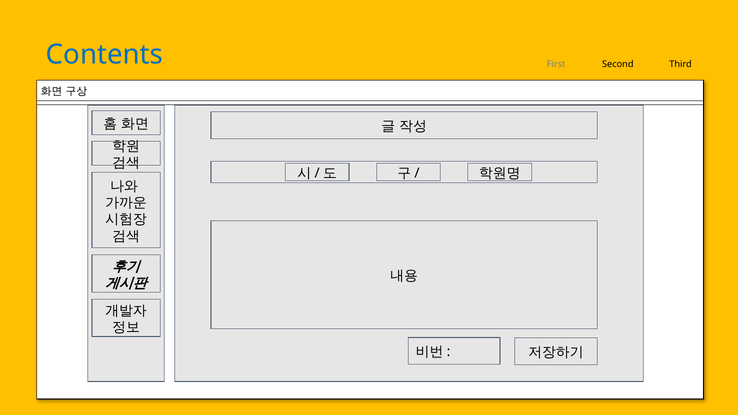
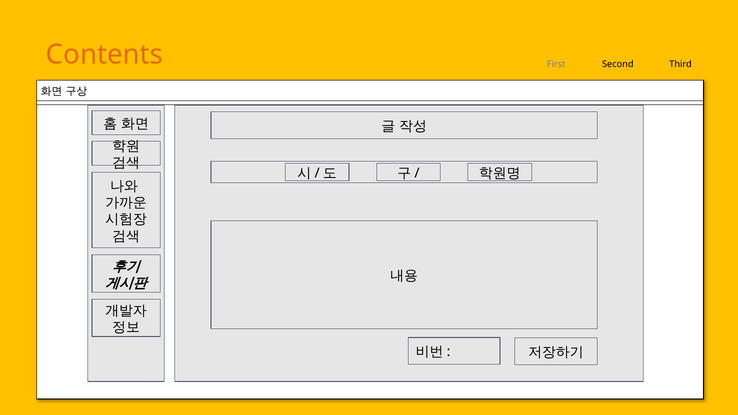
Contents colour: blue -> orange
